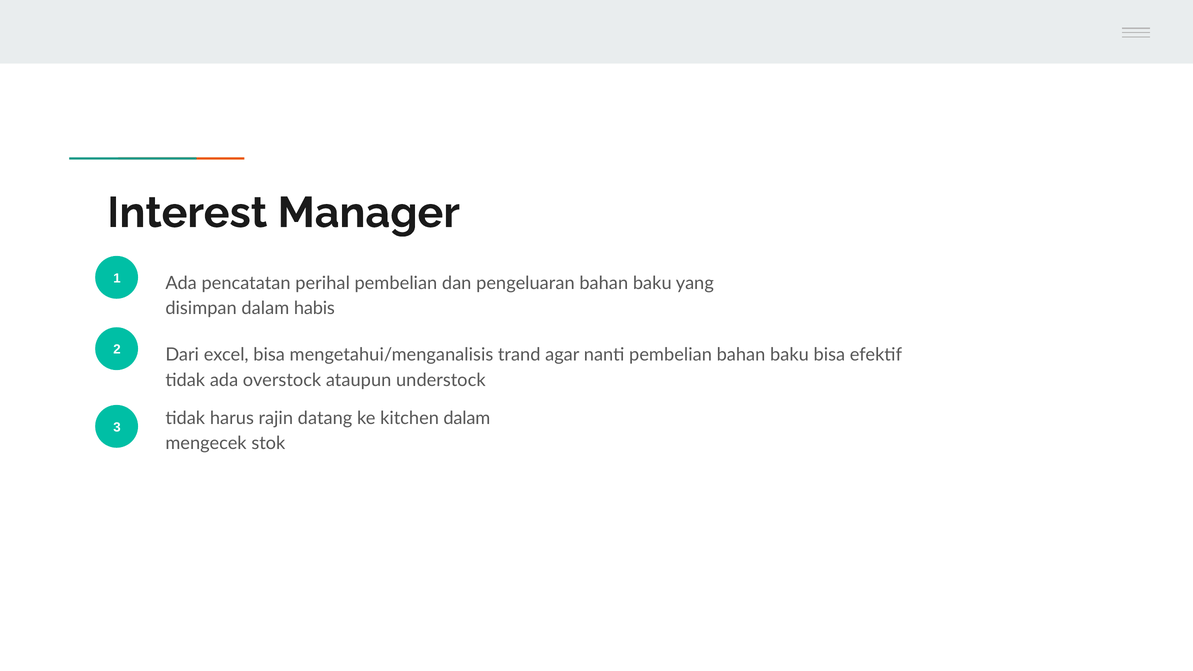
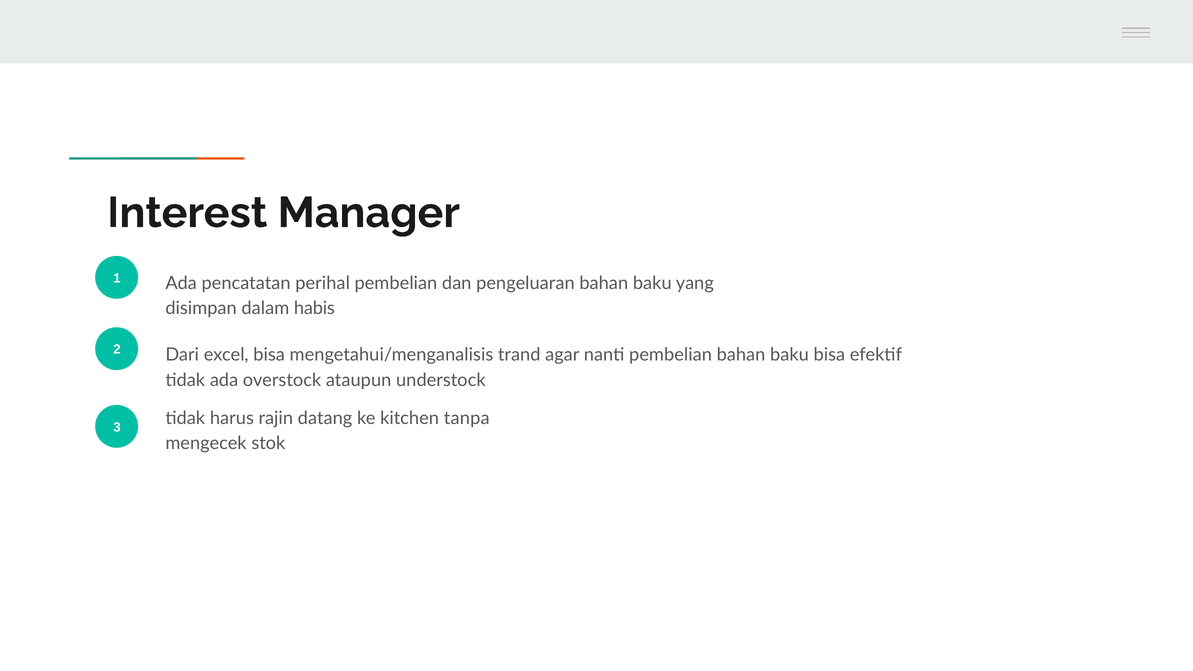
kitchen dalam: dalam -> tanpa
